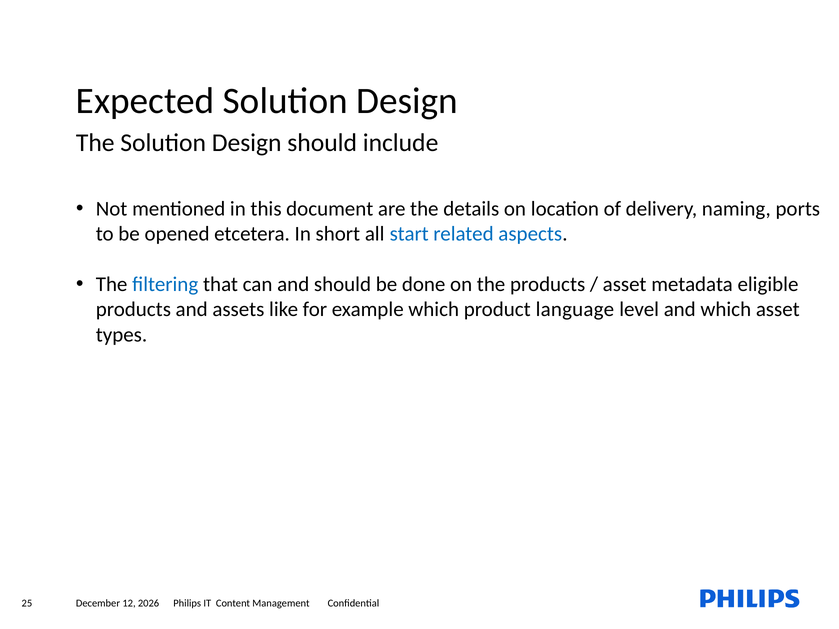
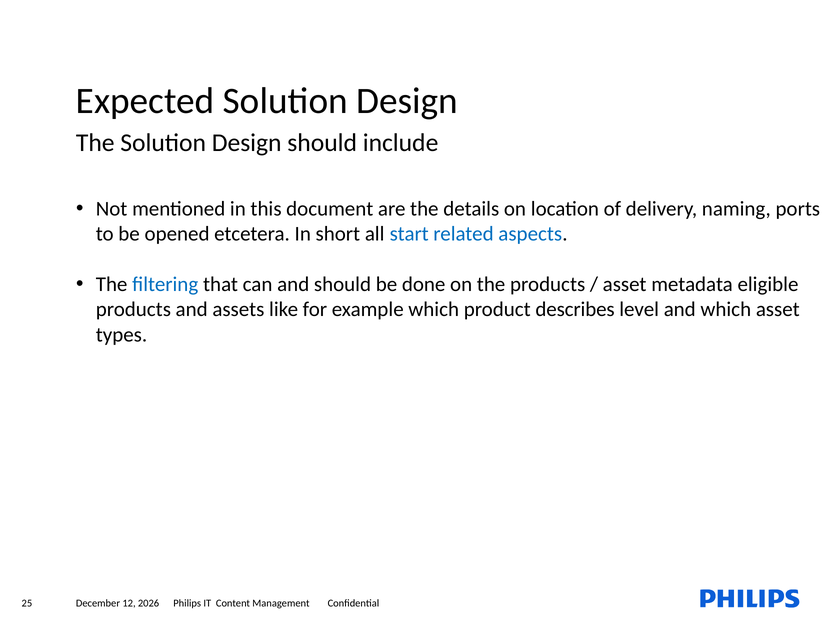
language: language -> describes
